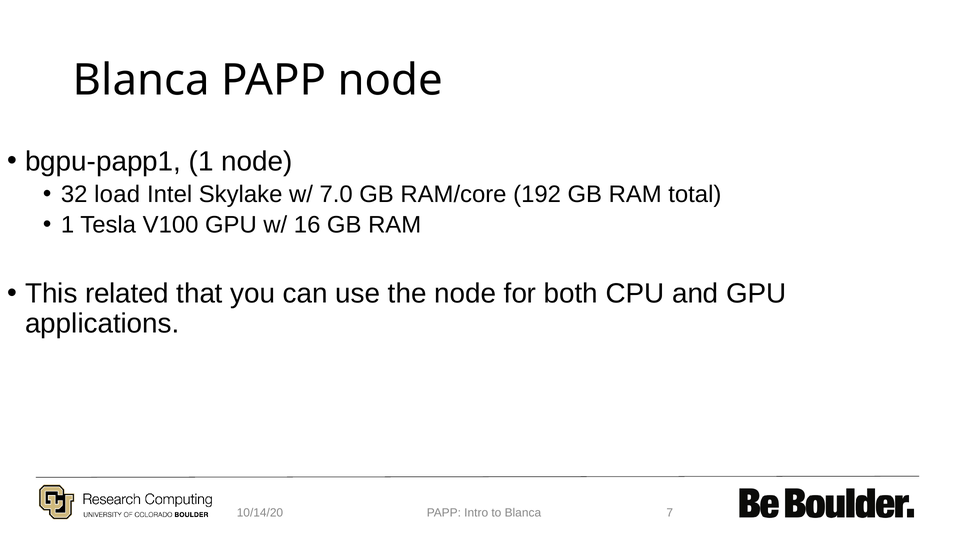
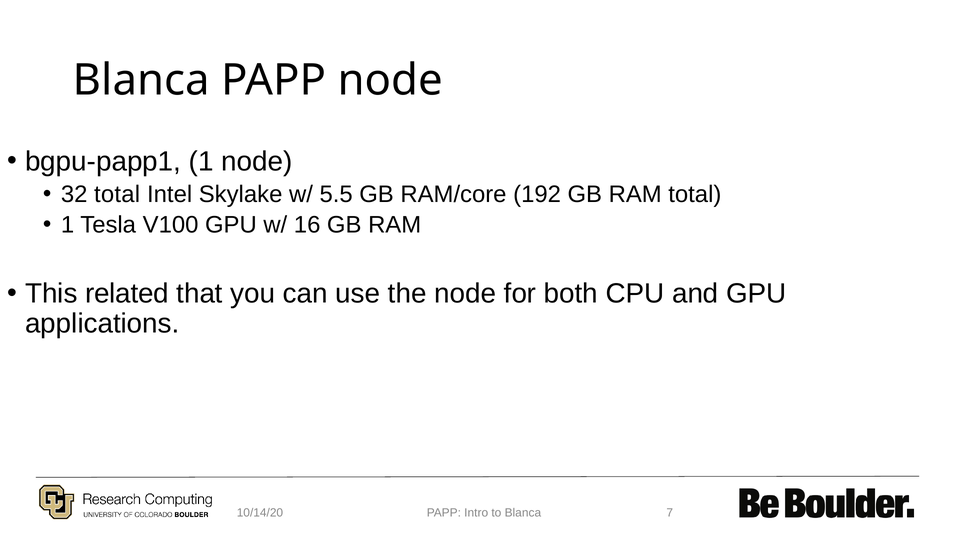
32 load: load -> total
7.0: 7.0 -> 5.5
